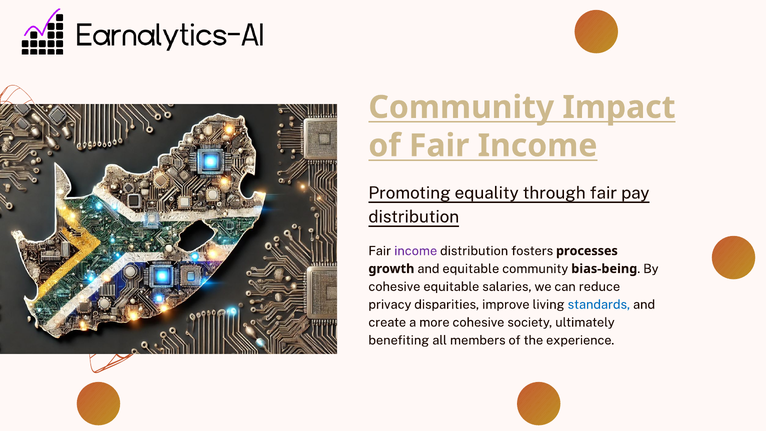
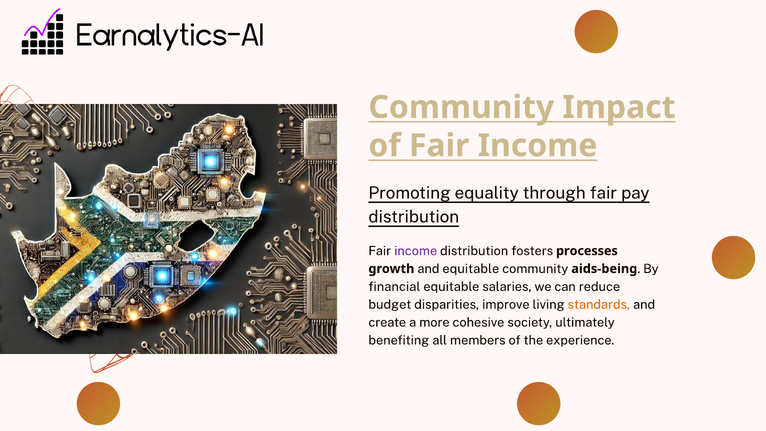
bias-being: bias-being -> aids-being
cohesive at (394, 287): cohesive -> financial
privacy: privacy -> budget
standards colour: blue -> orange
